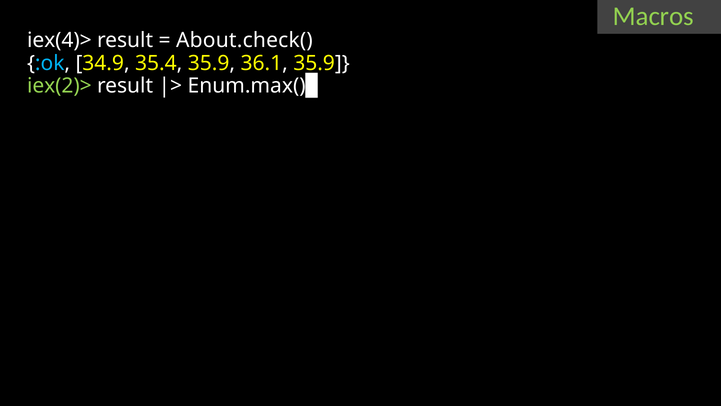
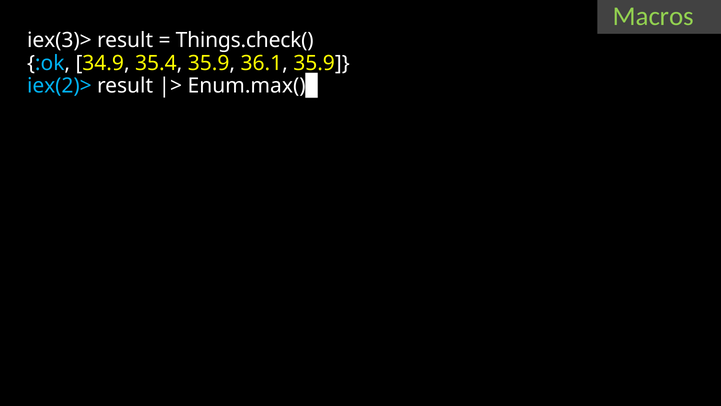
iex(4)>: iex(4)> -> iex(3)>
About.check(: About.check( -> Things.check(
iex(2)> colour: light green -> light blue
